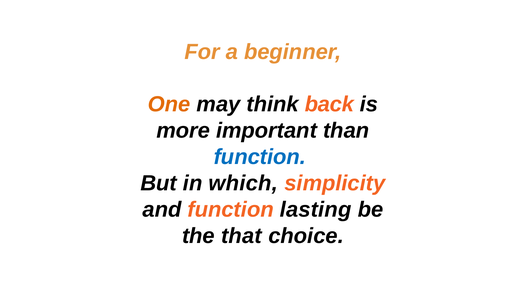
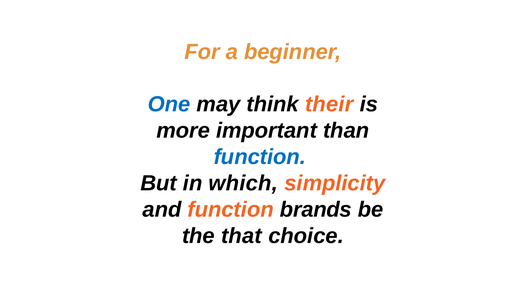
One colour: orange -> blue
back: back -> their
lasting: lasting -> brands
